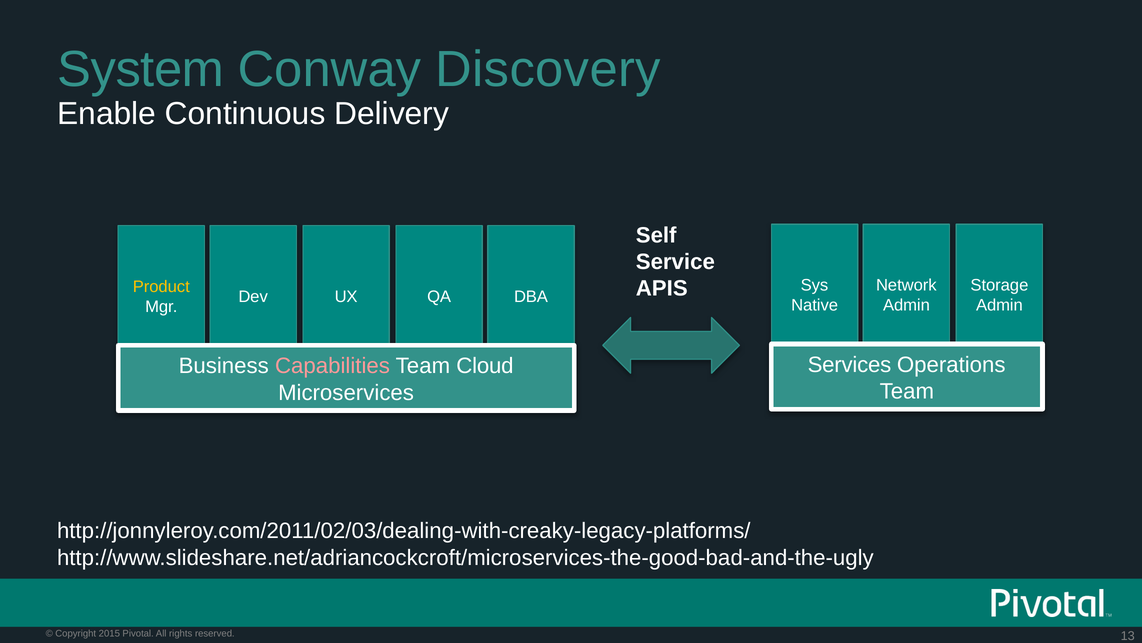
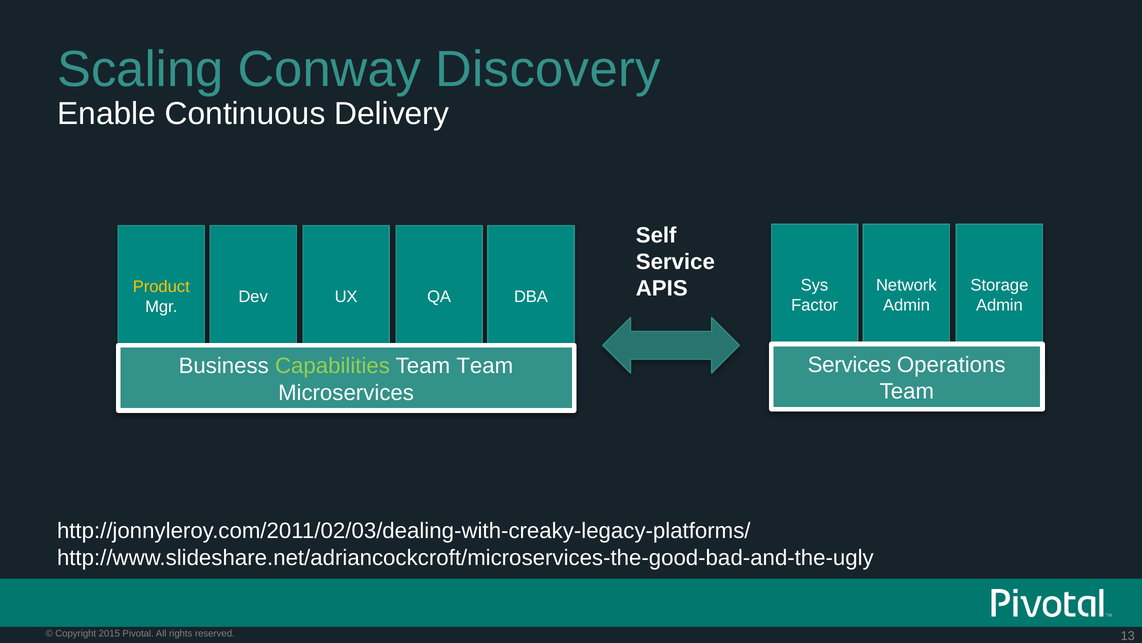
System: System -> Scaling
Native: Native -> Factor
Capabilities colour: pink -> light green
Team Cloud: Cloud -> Team
